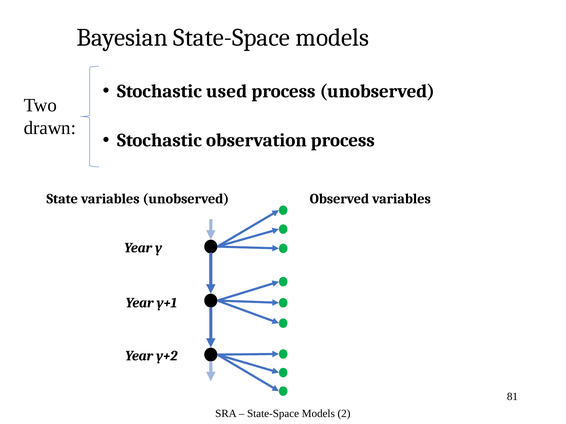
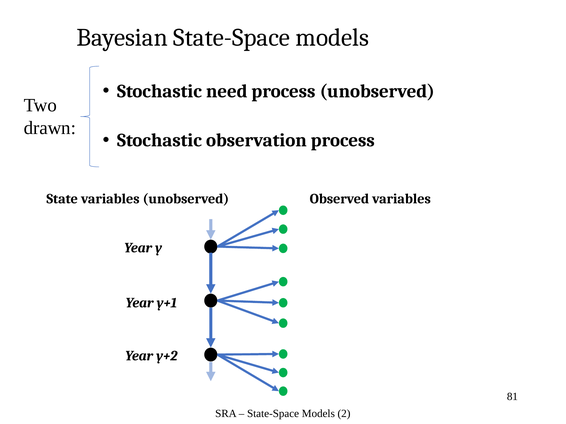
used: used -> need
